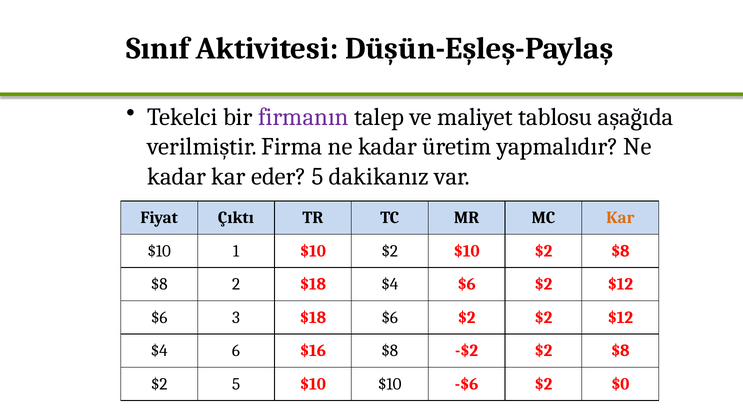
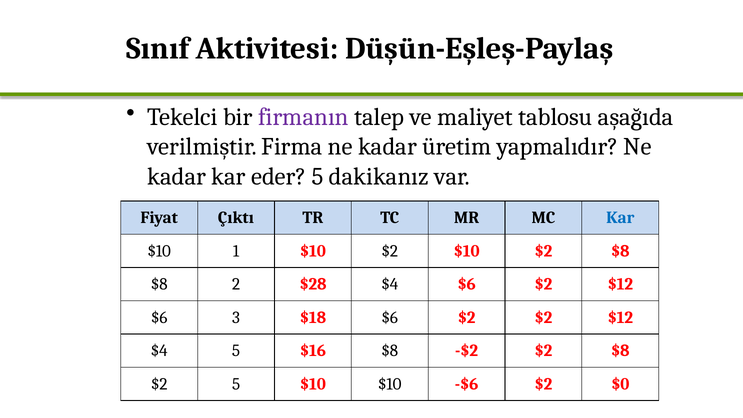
Kar at (620, 218) colour: orange -> blue
2 $18: $18 -> $28
$4 6: 6 -> 5
